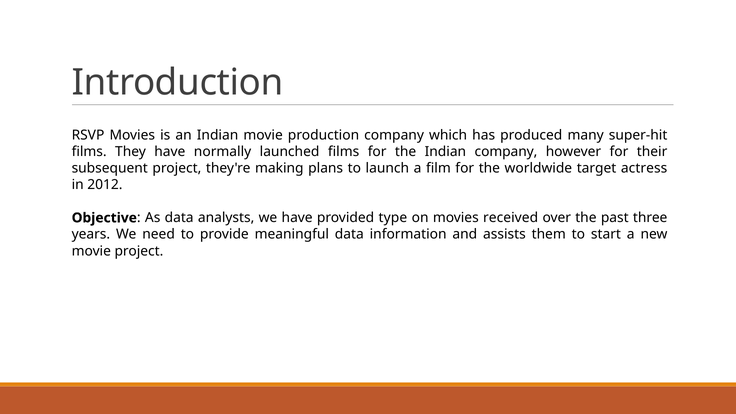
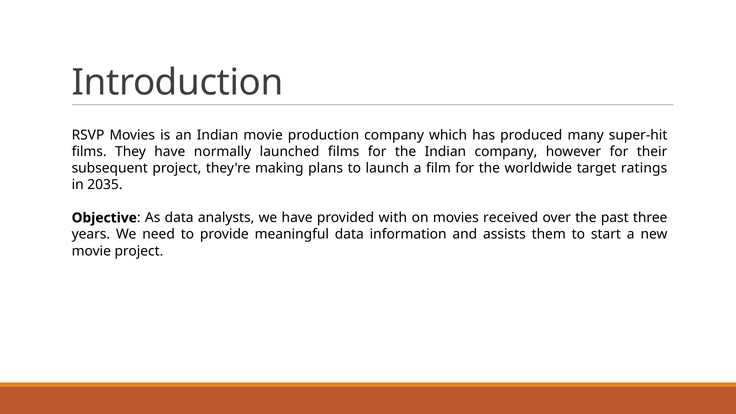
actress: actress -> ratings
2012: 2012 -> 2035
type: type -> with
